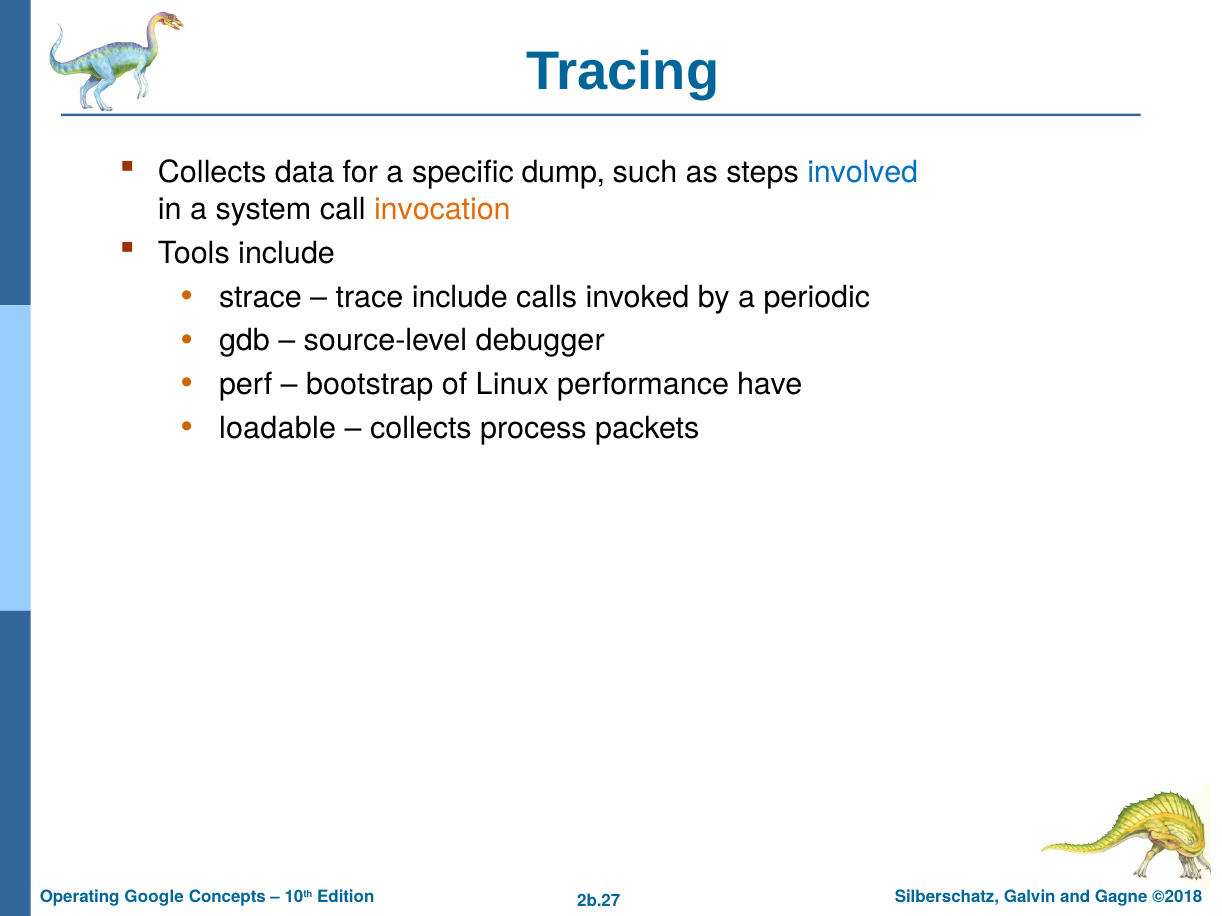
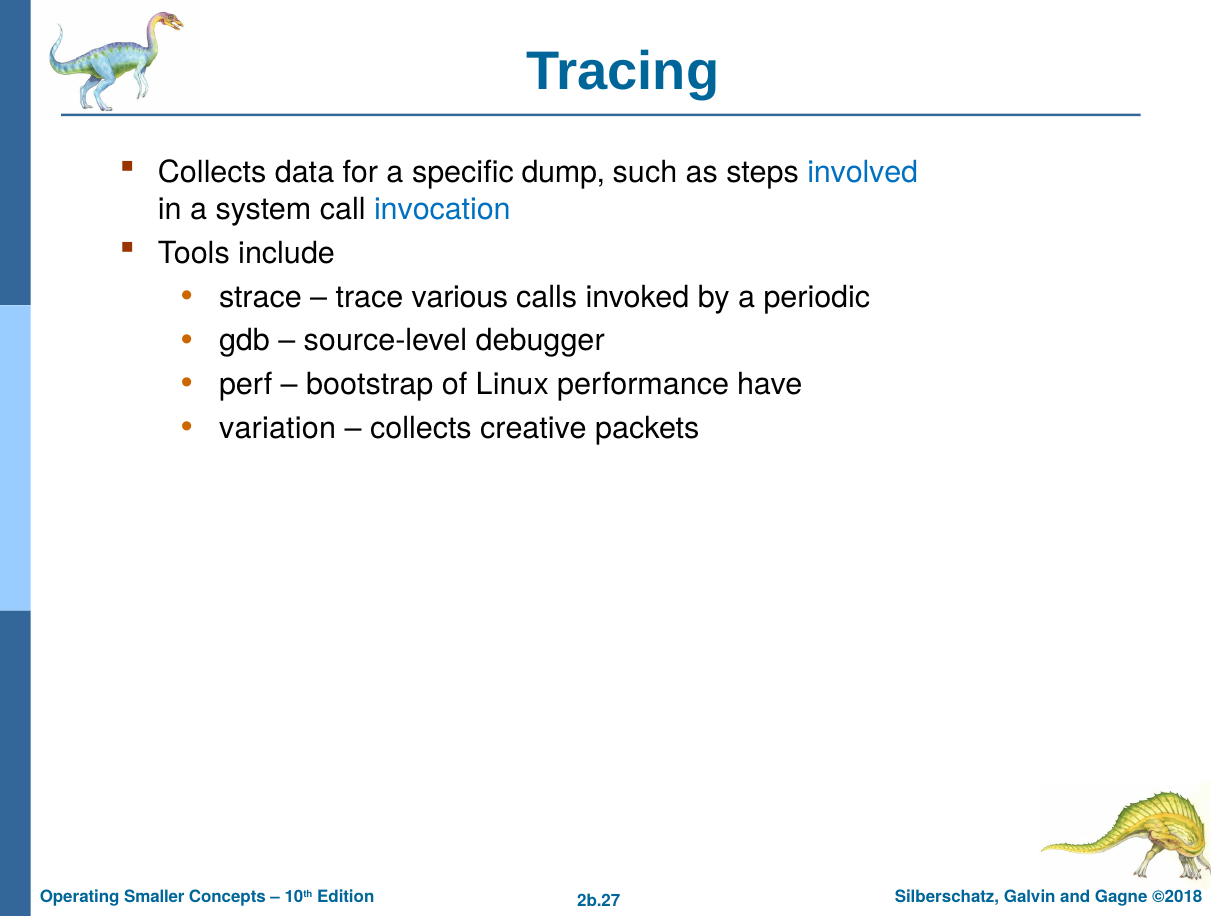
invocation colour: orange -> blue
trace include: include -> various
loadable: loadable -> variation
process: process -> creative
Google: Google -> Smaller
